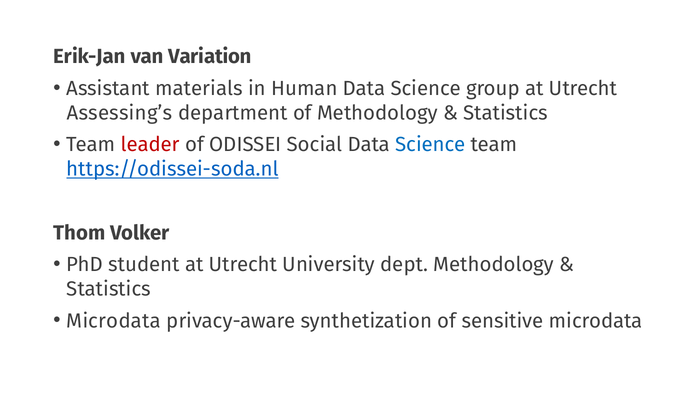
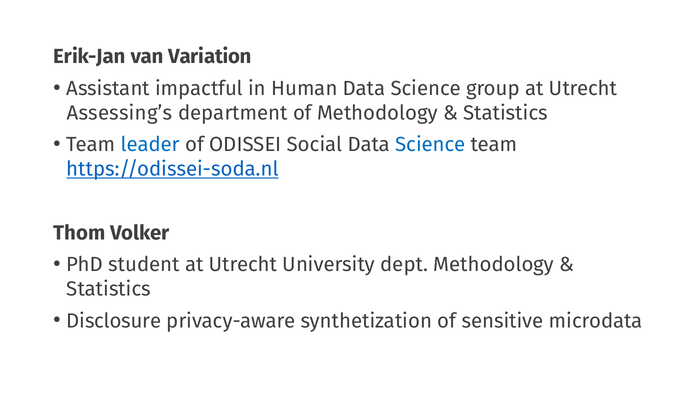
materials: materials -> impactful
leader colour: red -> blue
Microdata at (114, 321): Microdata -> Disclosure
